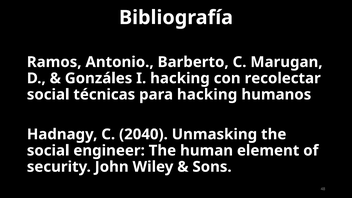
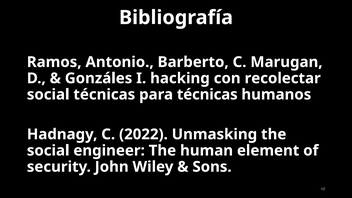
para hacking: hacking -> técnicas
2040: 2040 -> 2022
